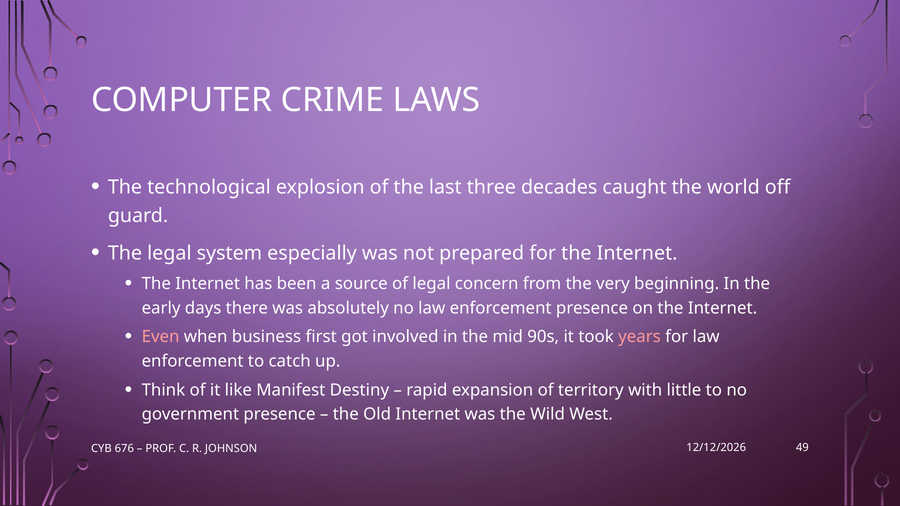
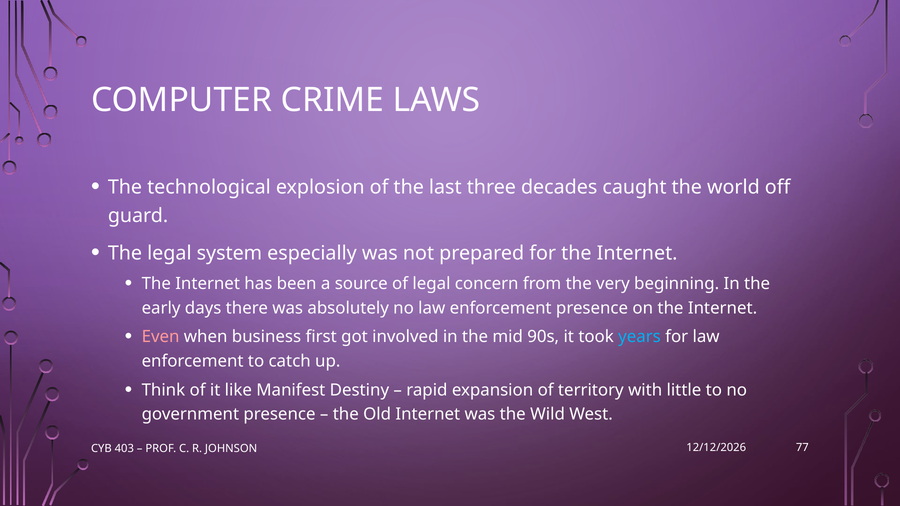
years colour: pink -> light blue
676: 676 -> 403
49: 49 -> 77
